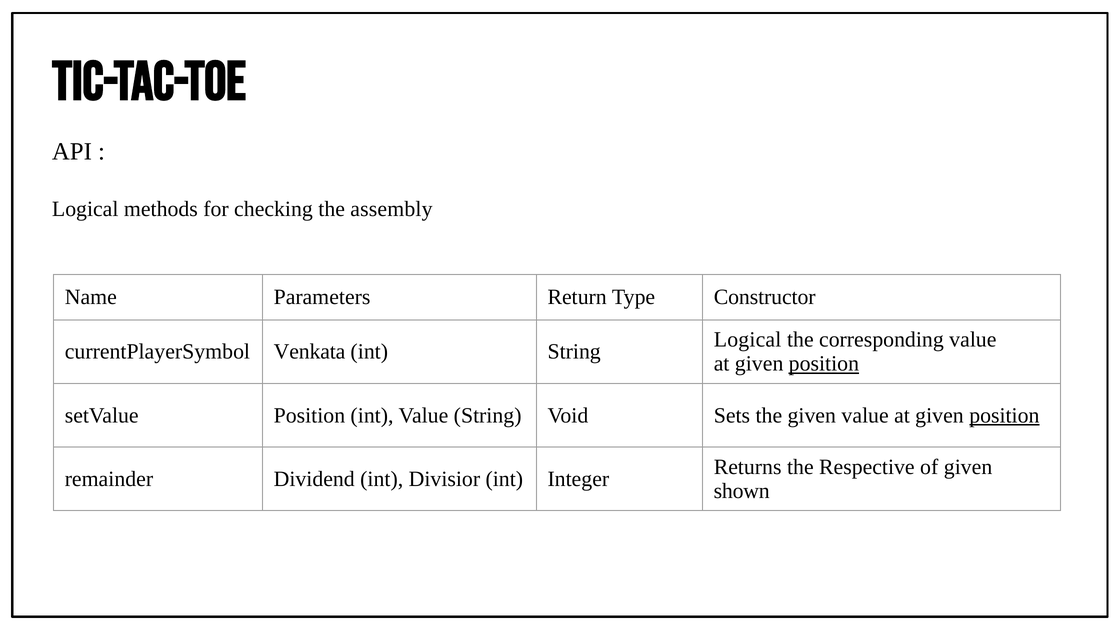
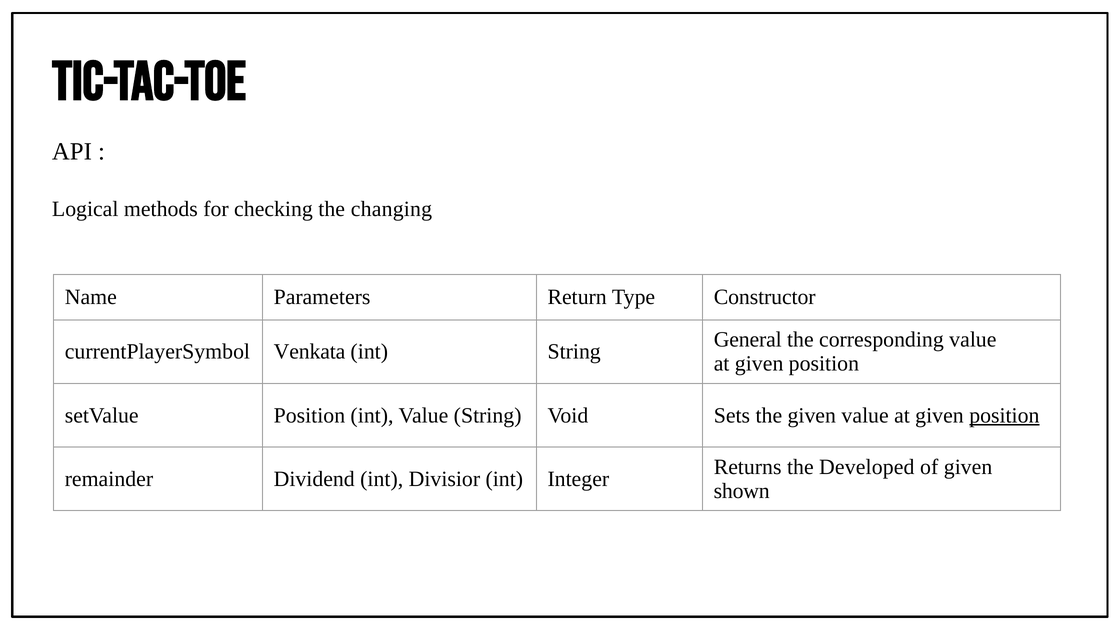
assembly: assembly -> changing
Logical at (748, 340): Logical -> General
position at (824, 364) underline: present -> none
Respective: Respective -> Developed
